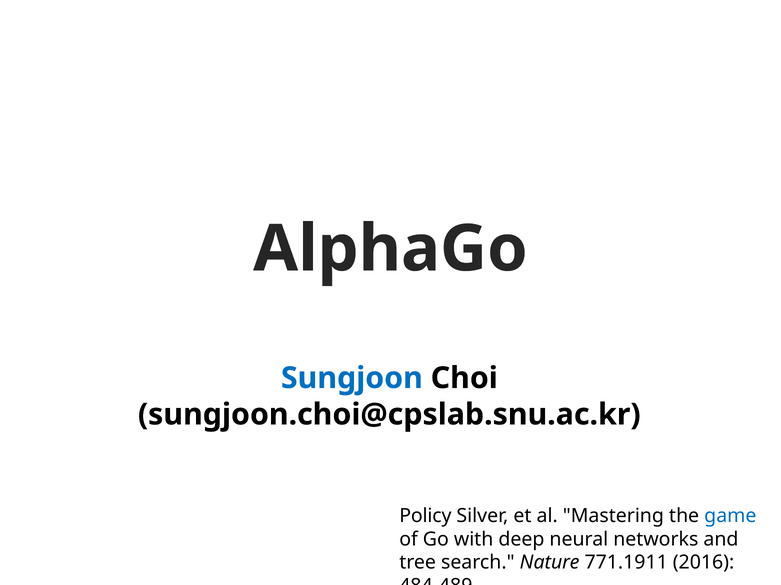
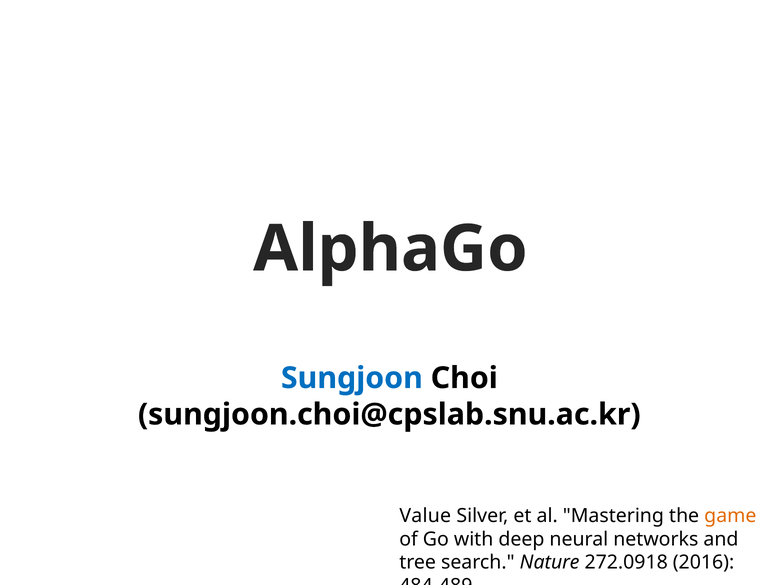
Policy: Policy -> Value
game colour: blue -> orange
771.1911: 771.1911 -> 272.0918
